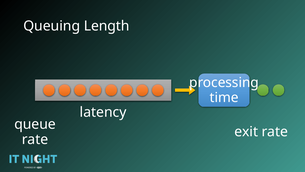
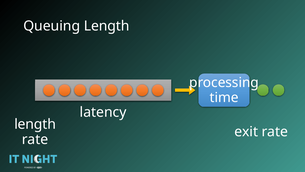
queue at (35, 124): queue -> length
